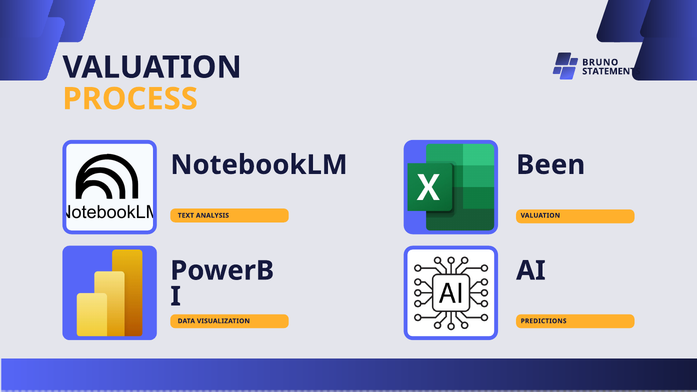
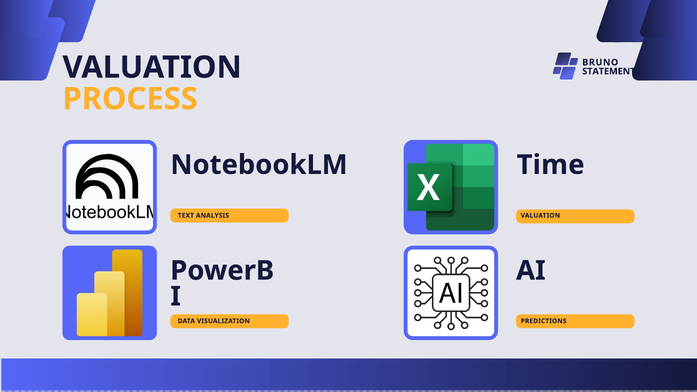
Been: Been -> Time
